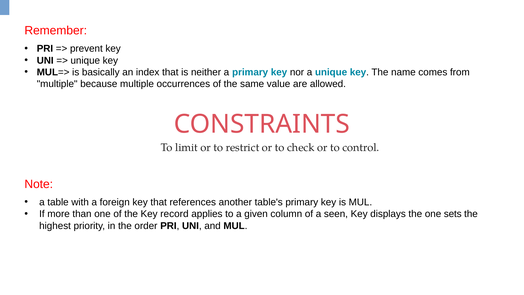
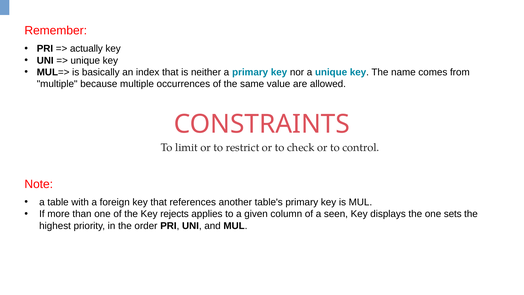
prevent: prevent -> actually
record: record -> rejects
